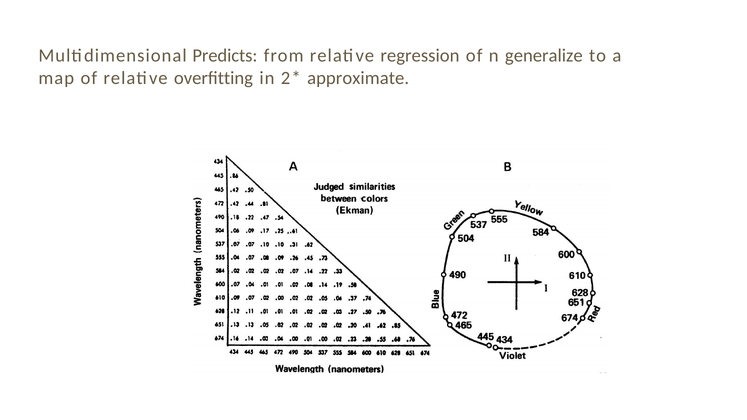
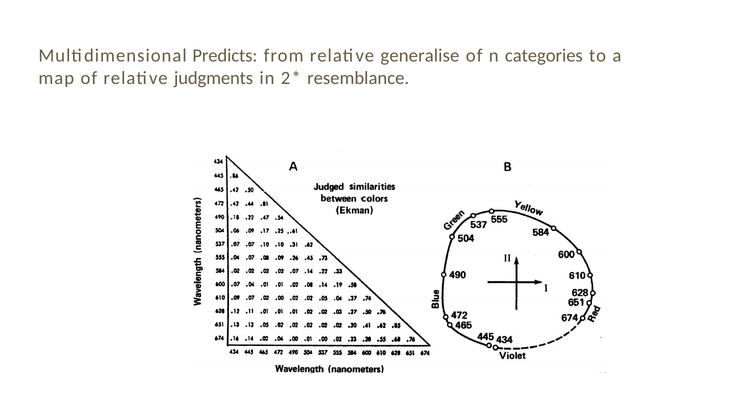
regression: regression -> generalise
generalize: generalize -> categories
overﬁtting: overﬁtting -> judgments
approximate: approximate -> resemblance
